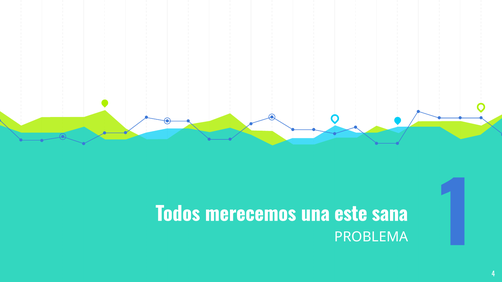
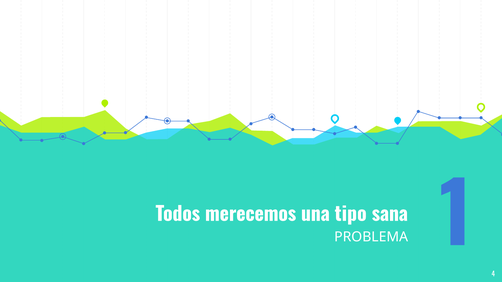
este: este -> tipo
